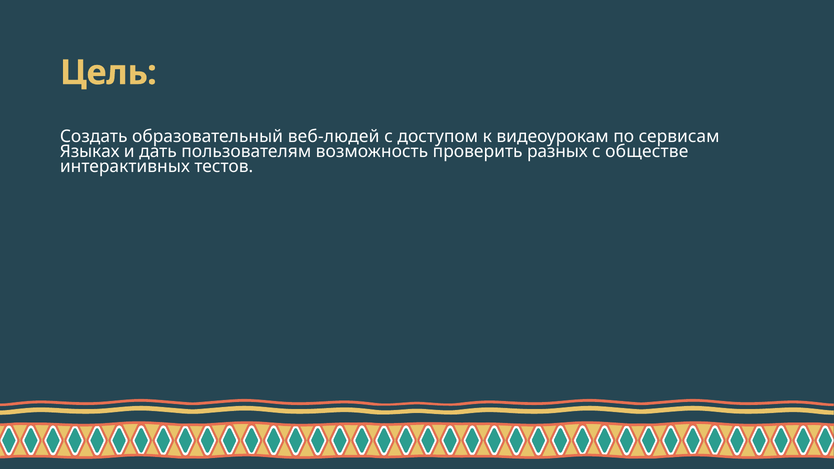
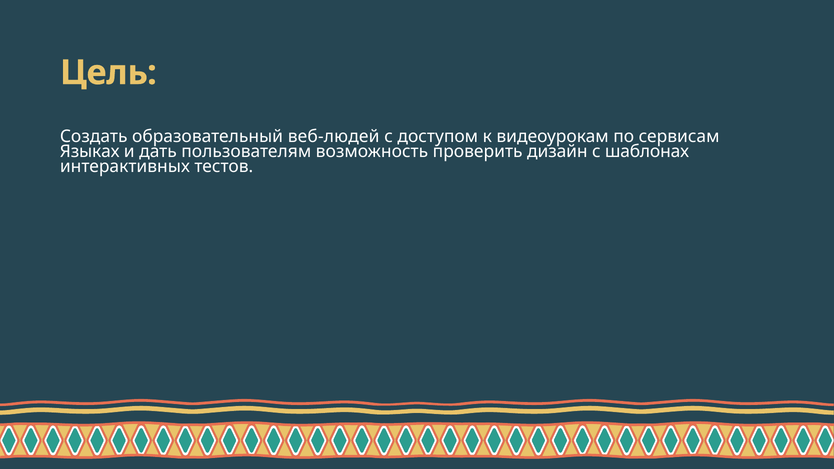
разных: разных -> дизайн
обществе: обществе -> шаблонах
